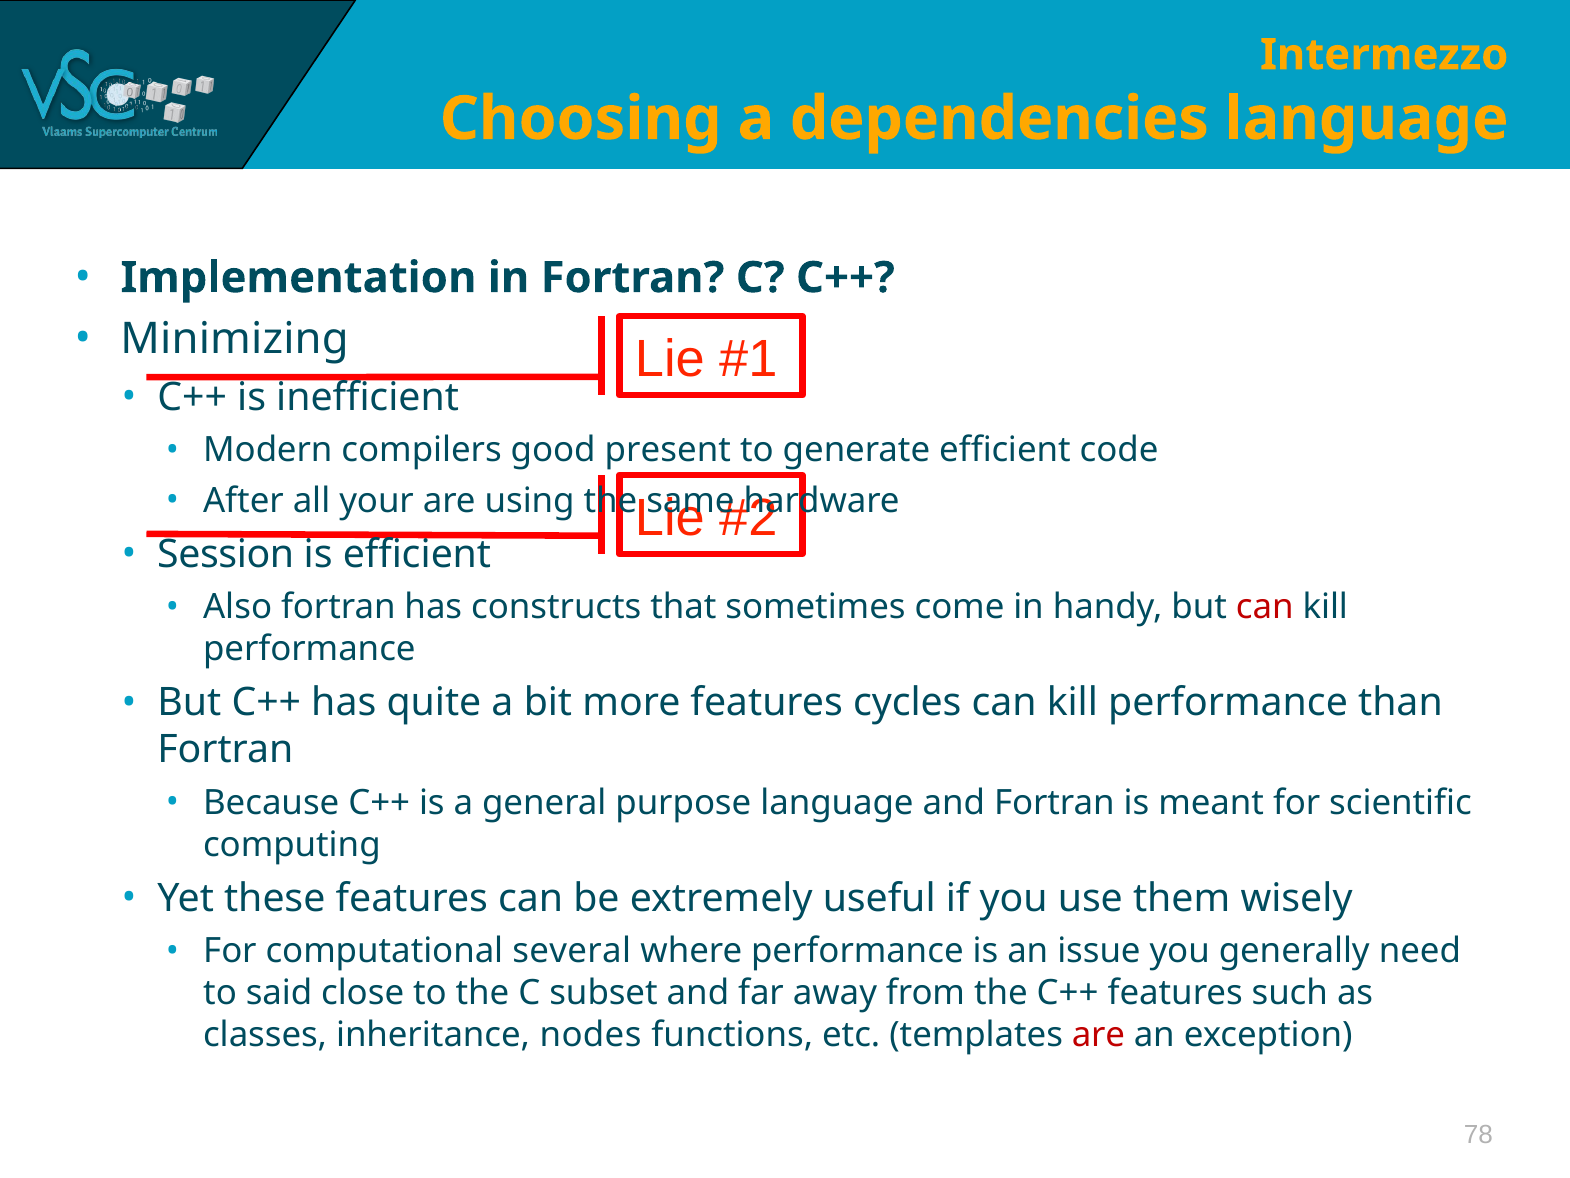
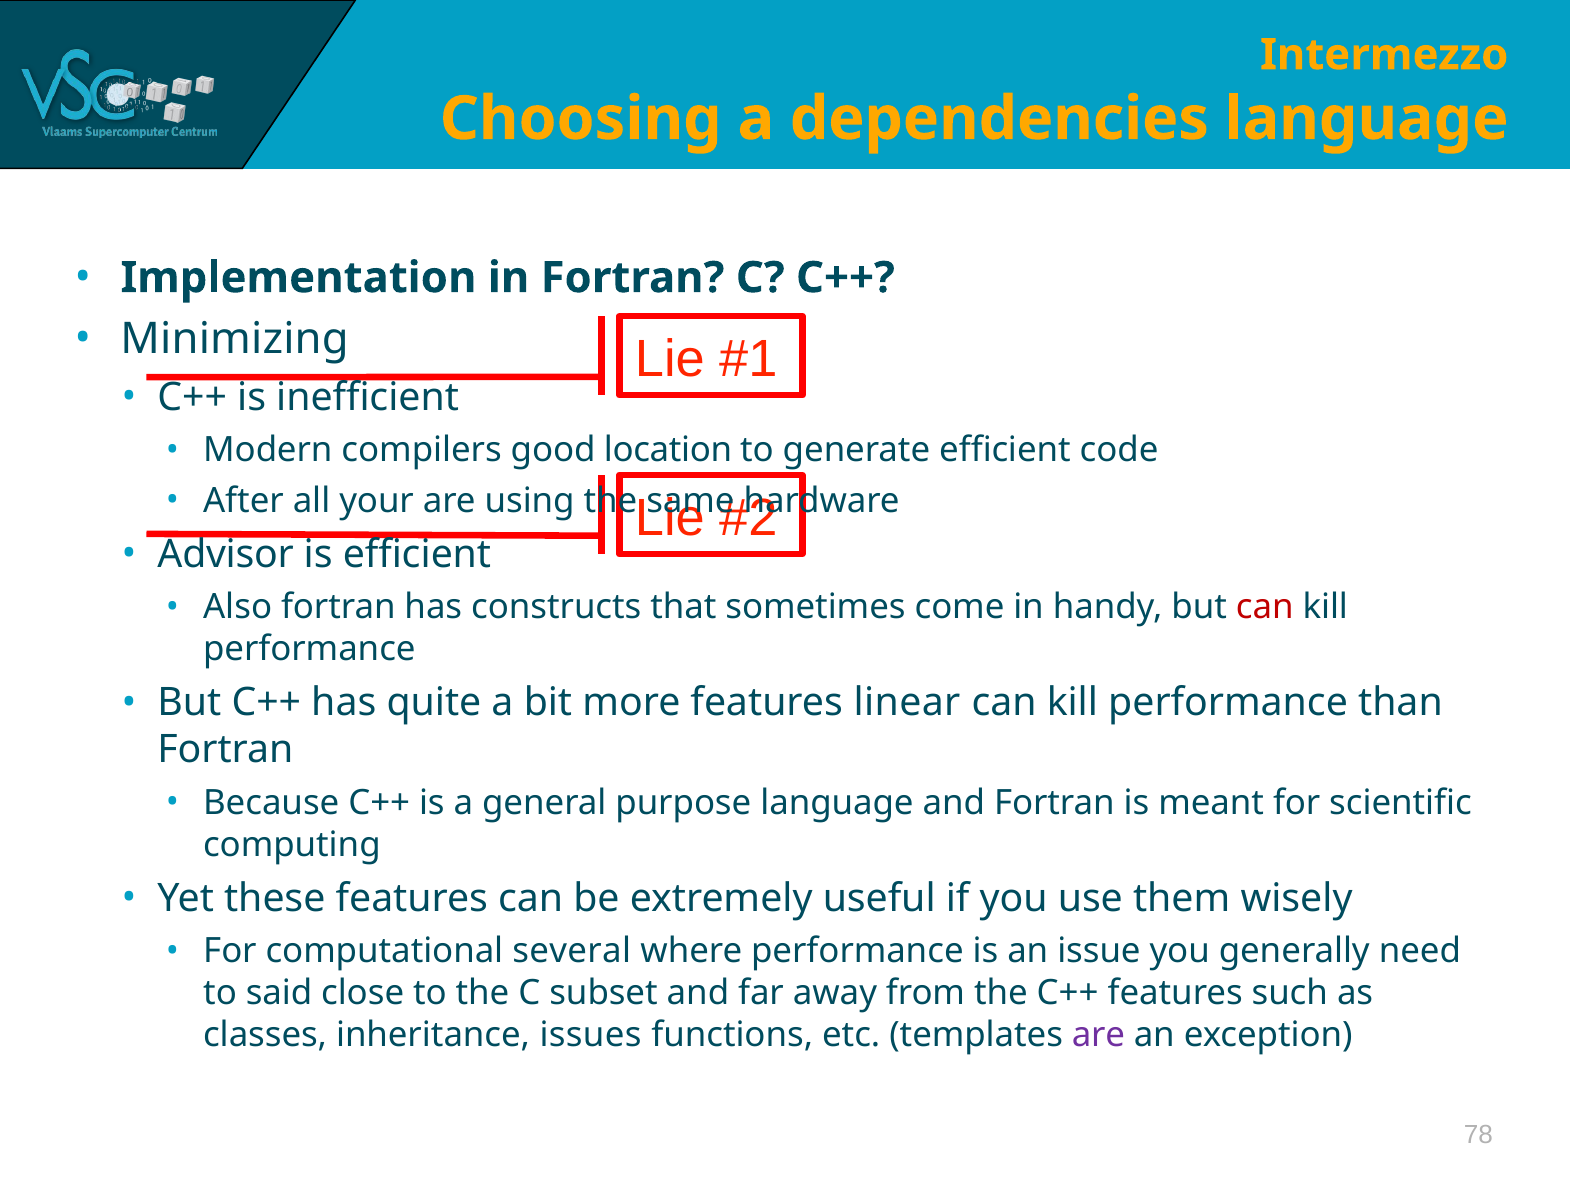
present: present -> location
Session: Session -> Advisor
cycles: cycles -> linear
nodes: nodes -> issues
are at (1098, 1035) colour: red -> purple
